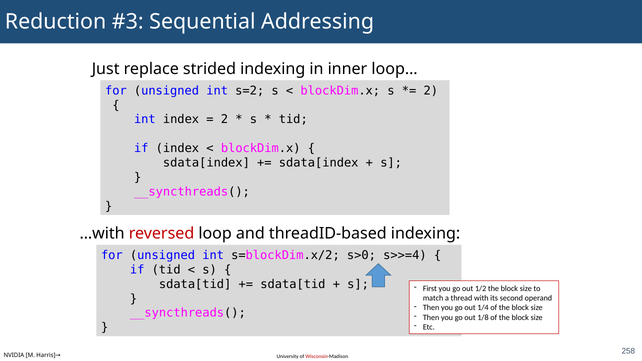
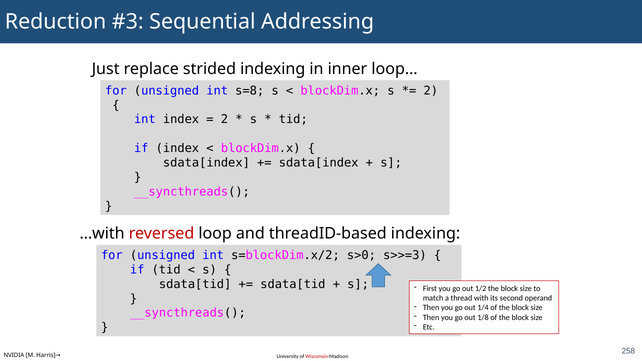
s=2: s=2 -> s=8
s>>=4: s>>=4 -> s>>=3
